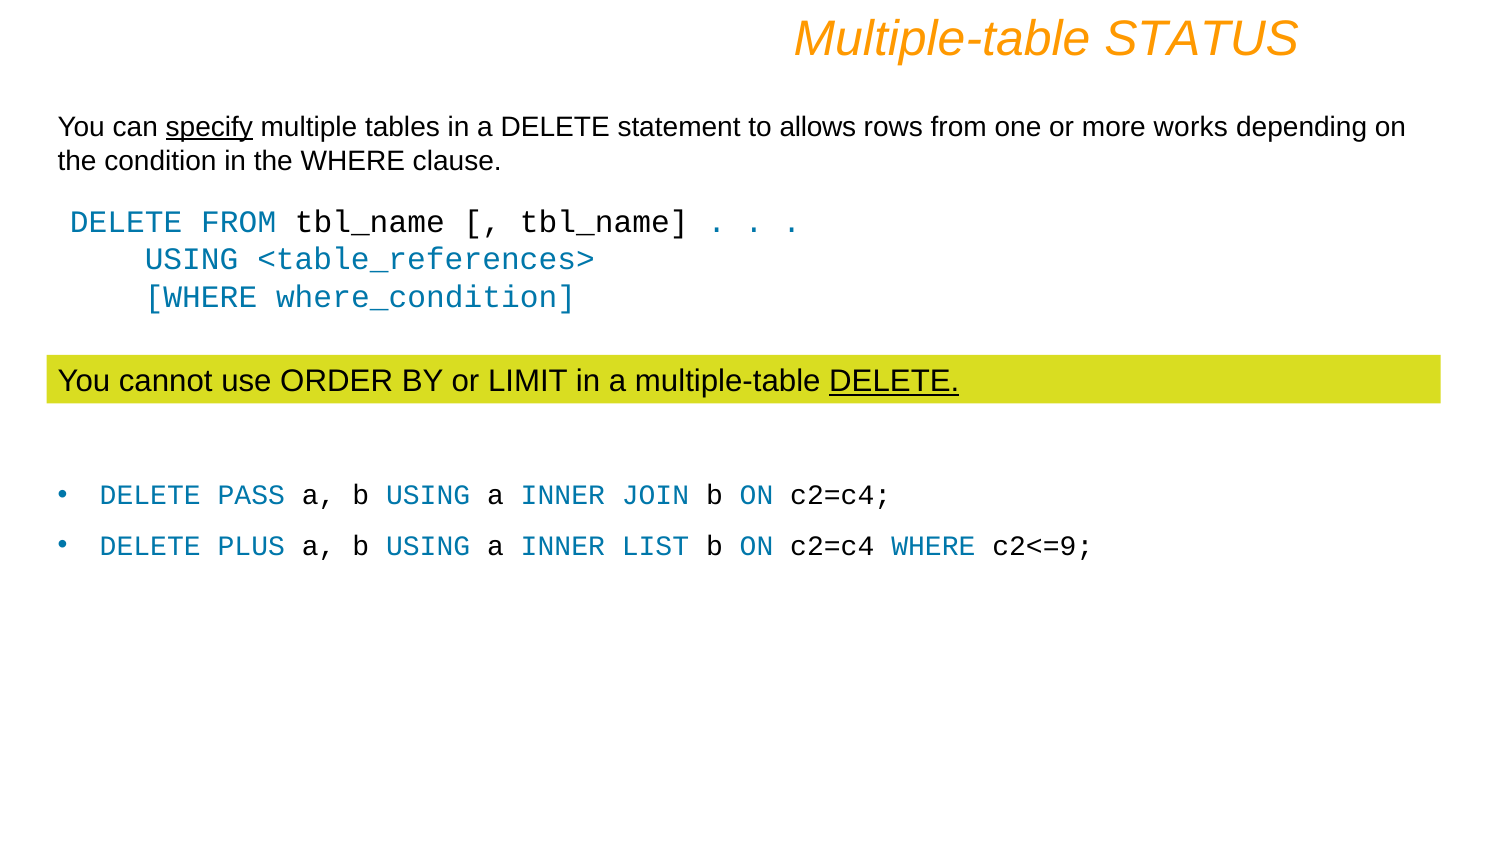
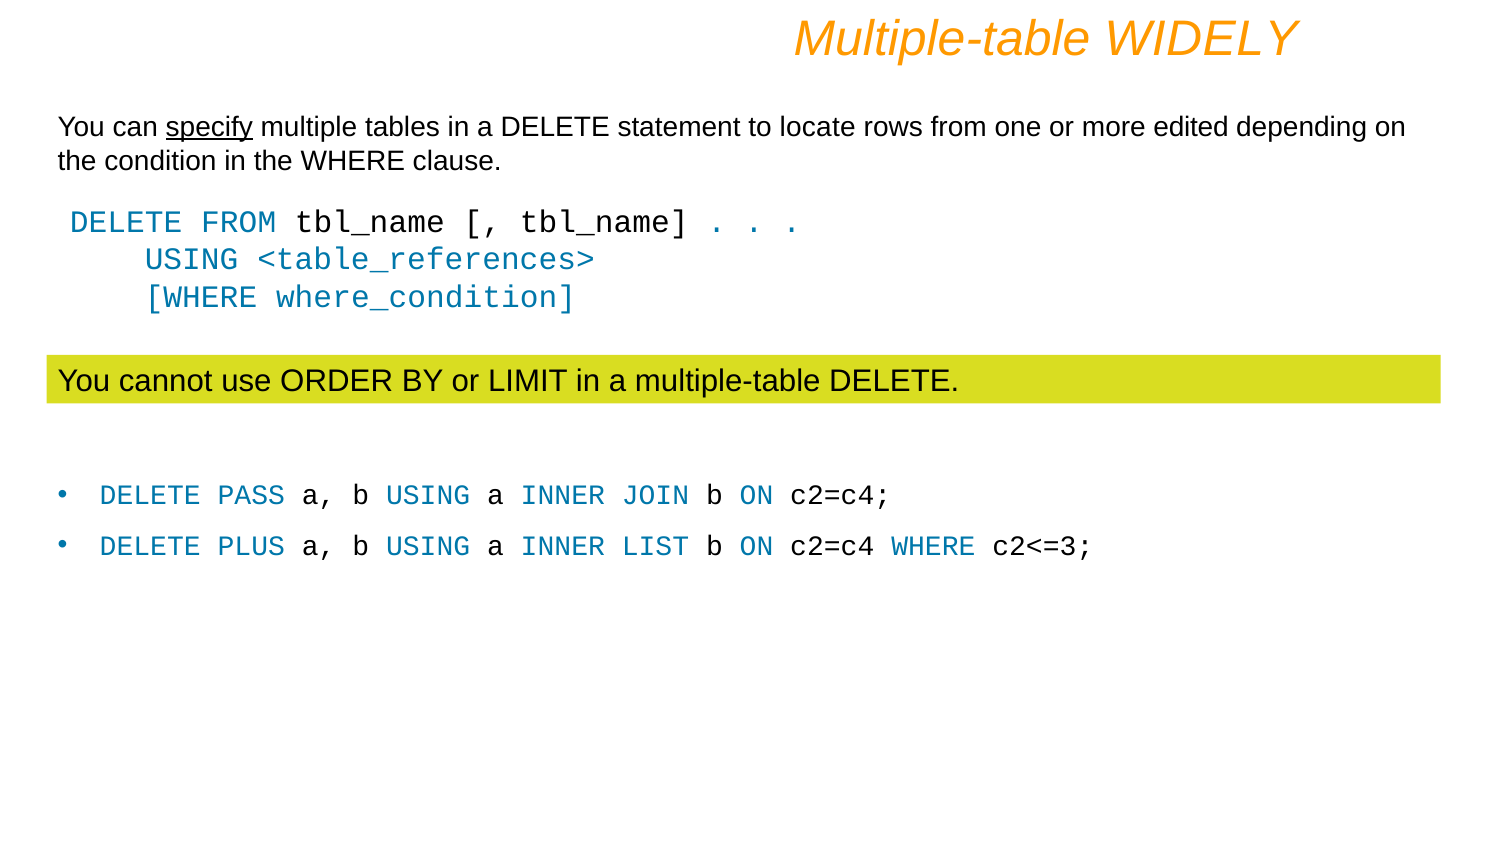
STATUS: STATUS -> WIDELY
allows: allows -> locate
works: works -> edited
DELETE at (894, 381) underline: present -> none
c2<=9: c2<=9 -> c2<=3
